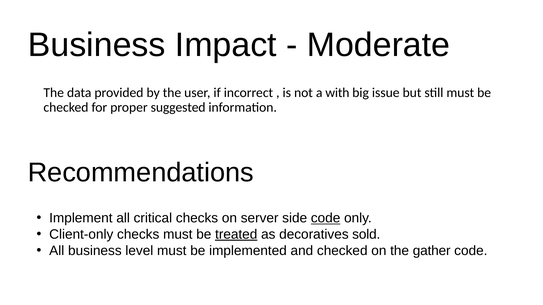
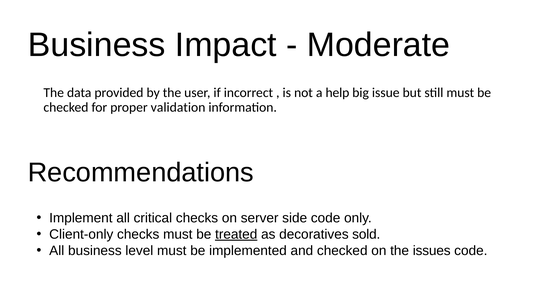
with: with -> help
suggested: suggested -> validation
code at (326, 218) underline: present -> none
gather: gather -> issues
